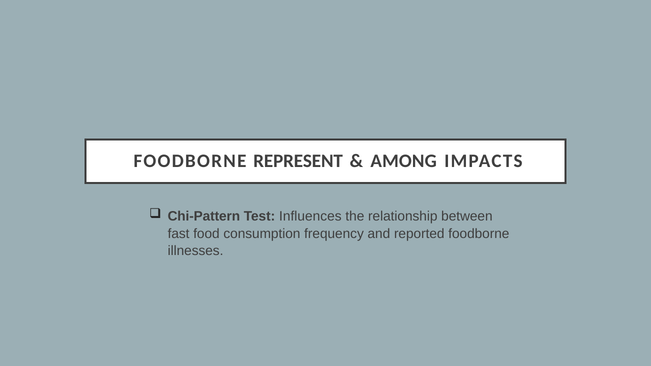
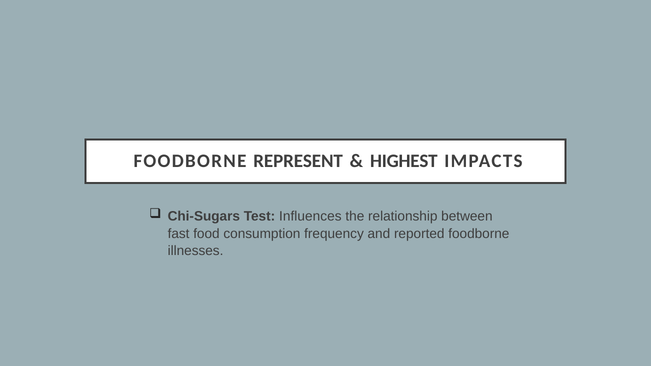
AMONG: AMONG -> HIGHEST
Chi-Pattern: Chi-Pattern -> Chi-Sugars
